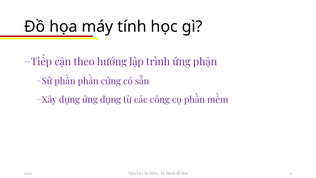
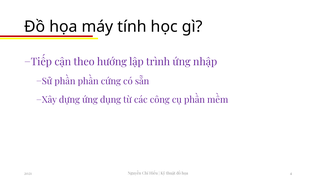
phận: phận -> nhập
